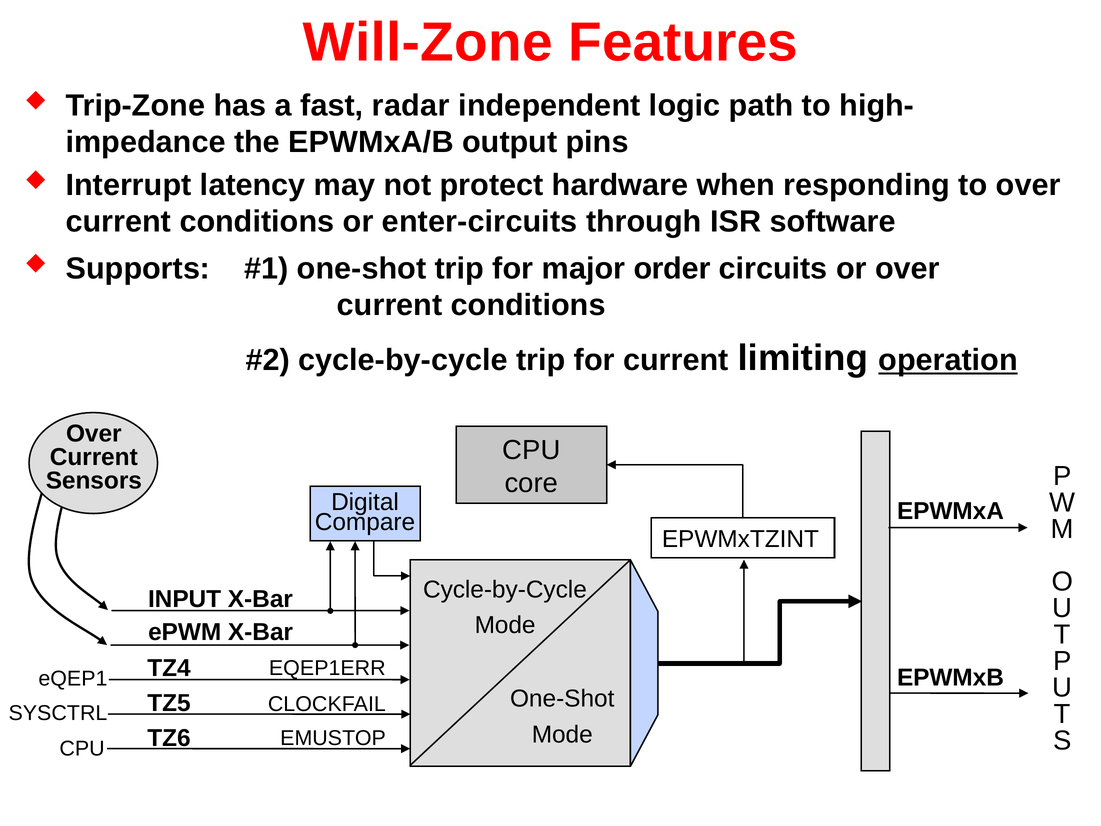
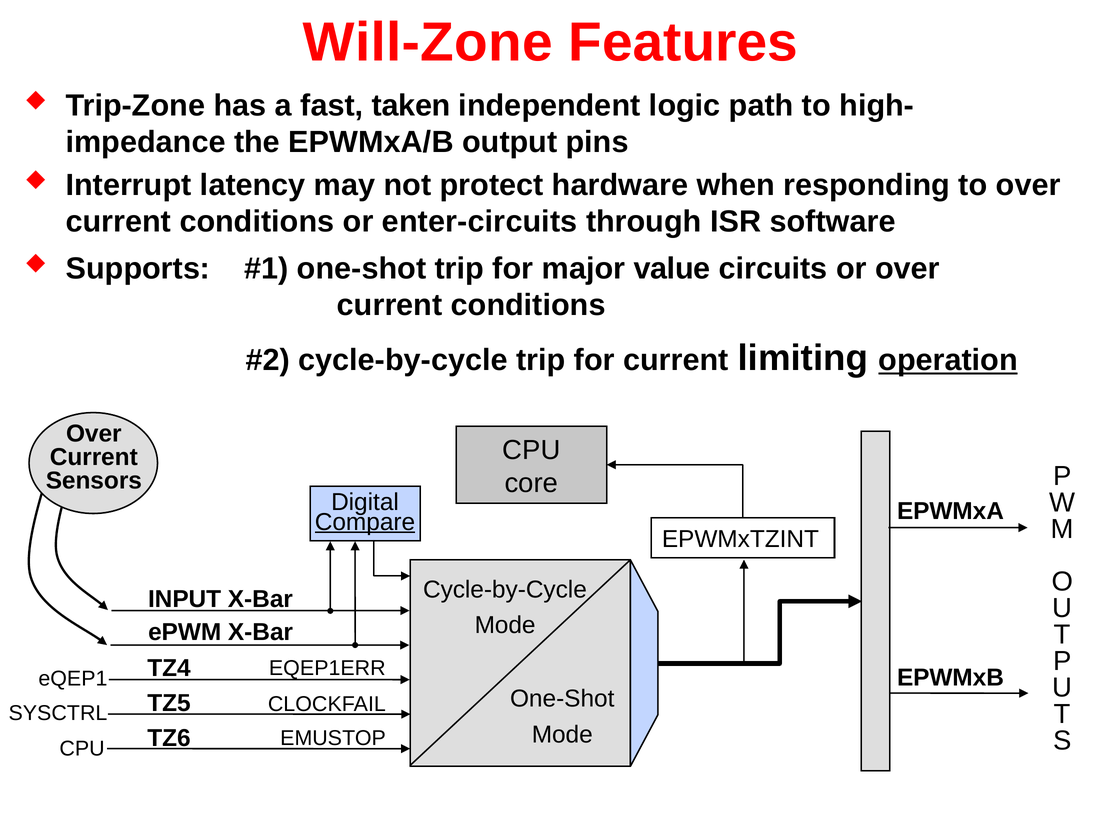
radar: radar -> taken
order: order -> value
Compare underline: none -> present
